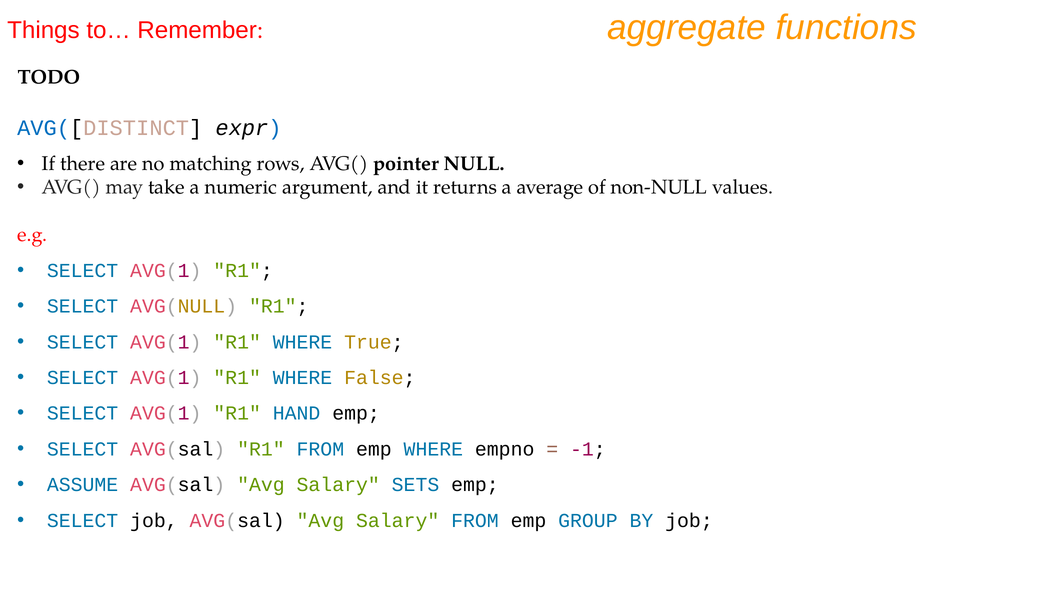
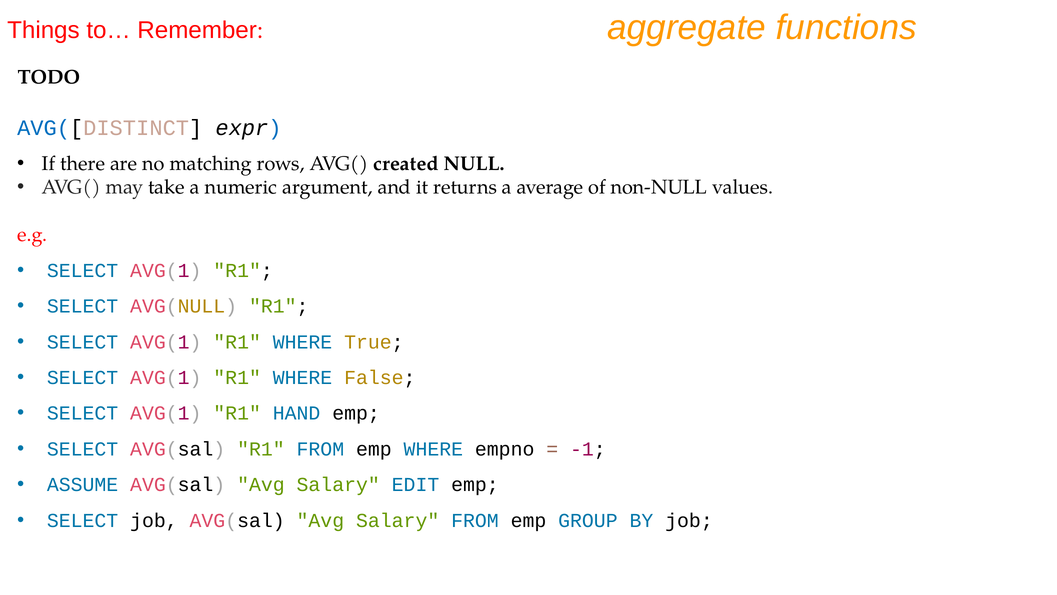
pointer: pointer -> created
SETS: SETS -> EDIT
